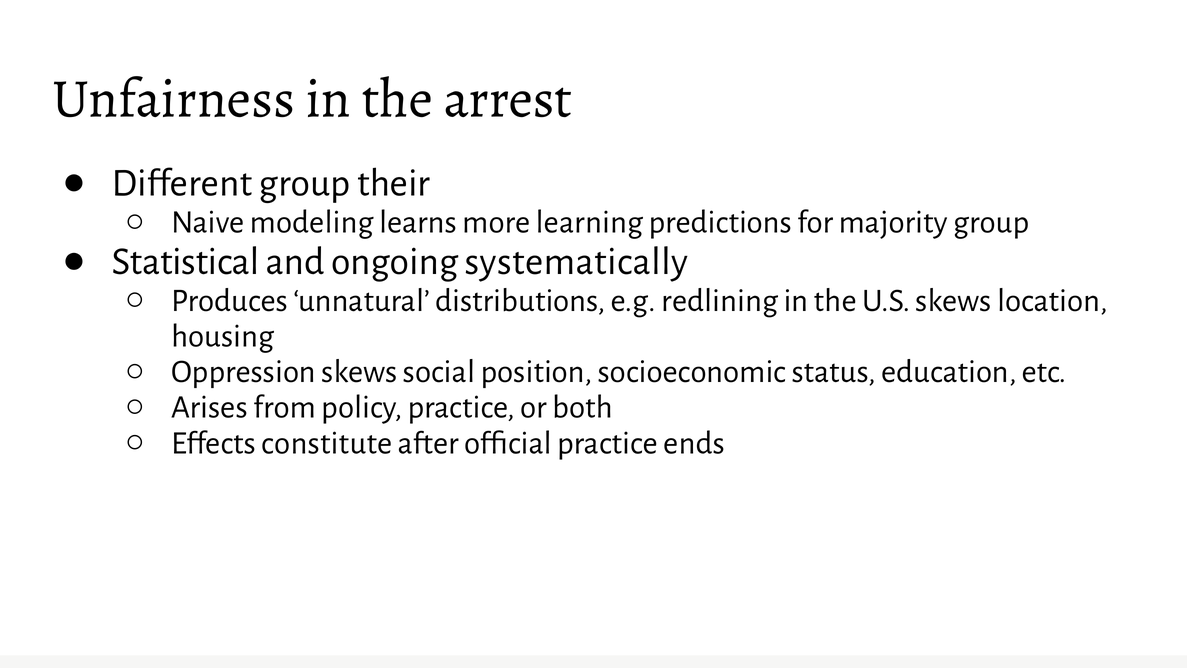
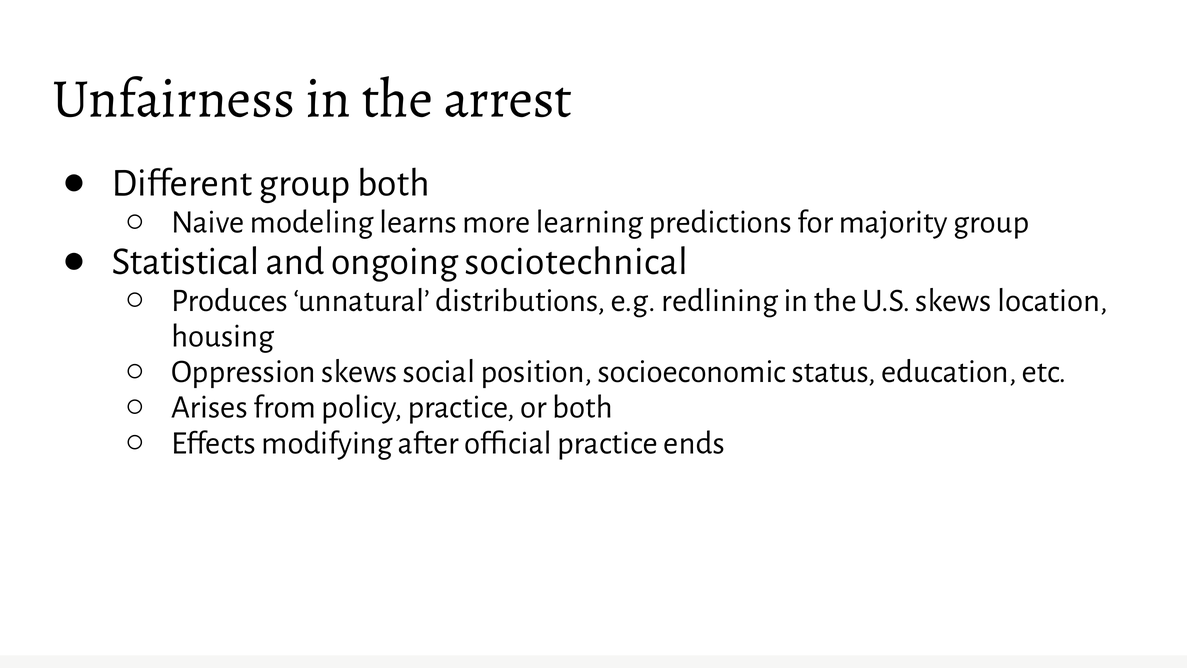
group their: their -> both
systematically: systematically -> sociotechnical
constitute: constitute -> modifying
